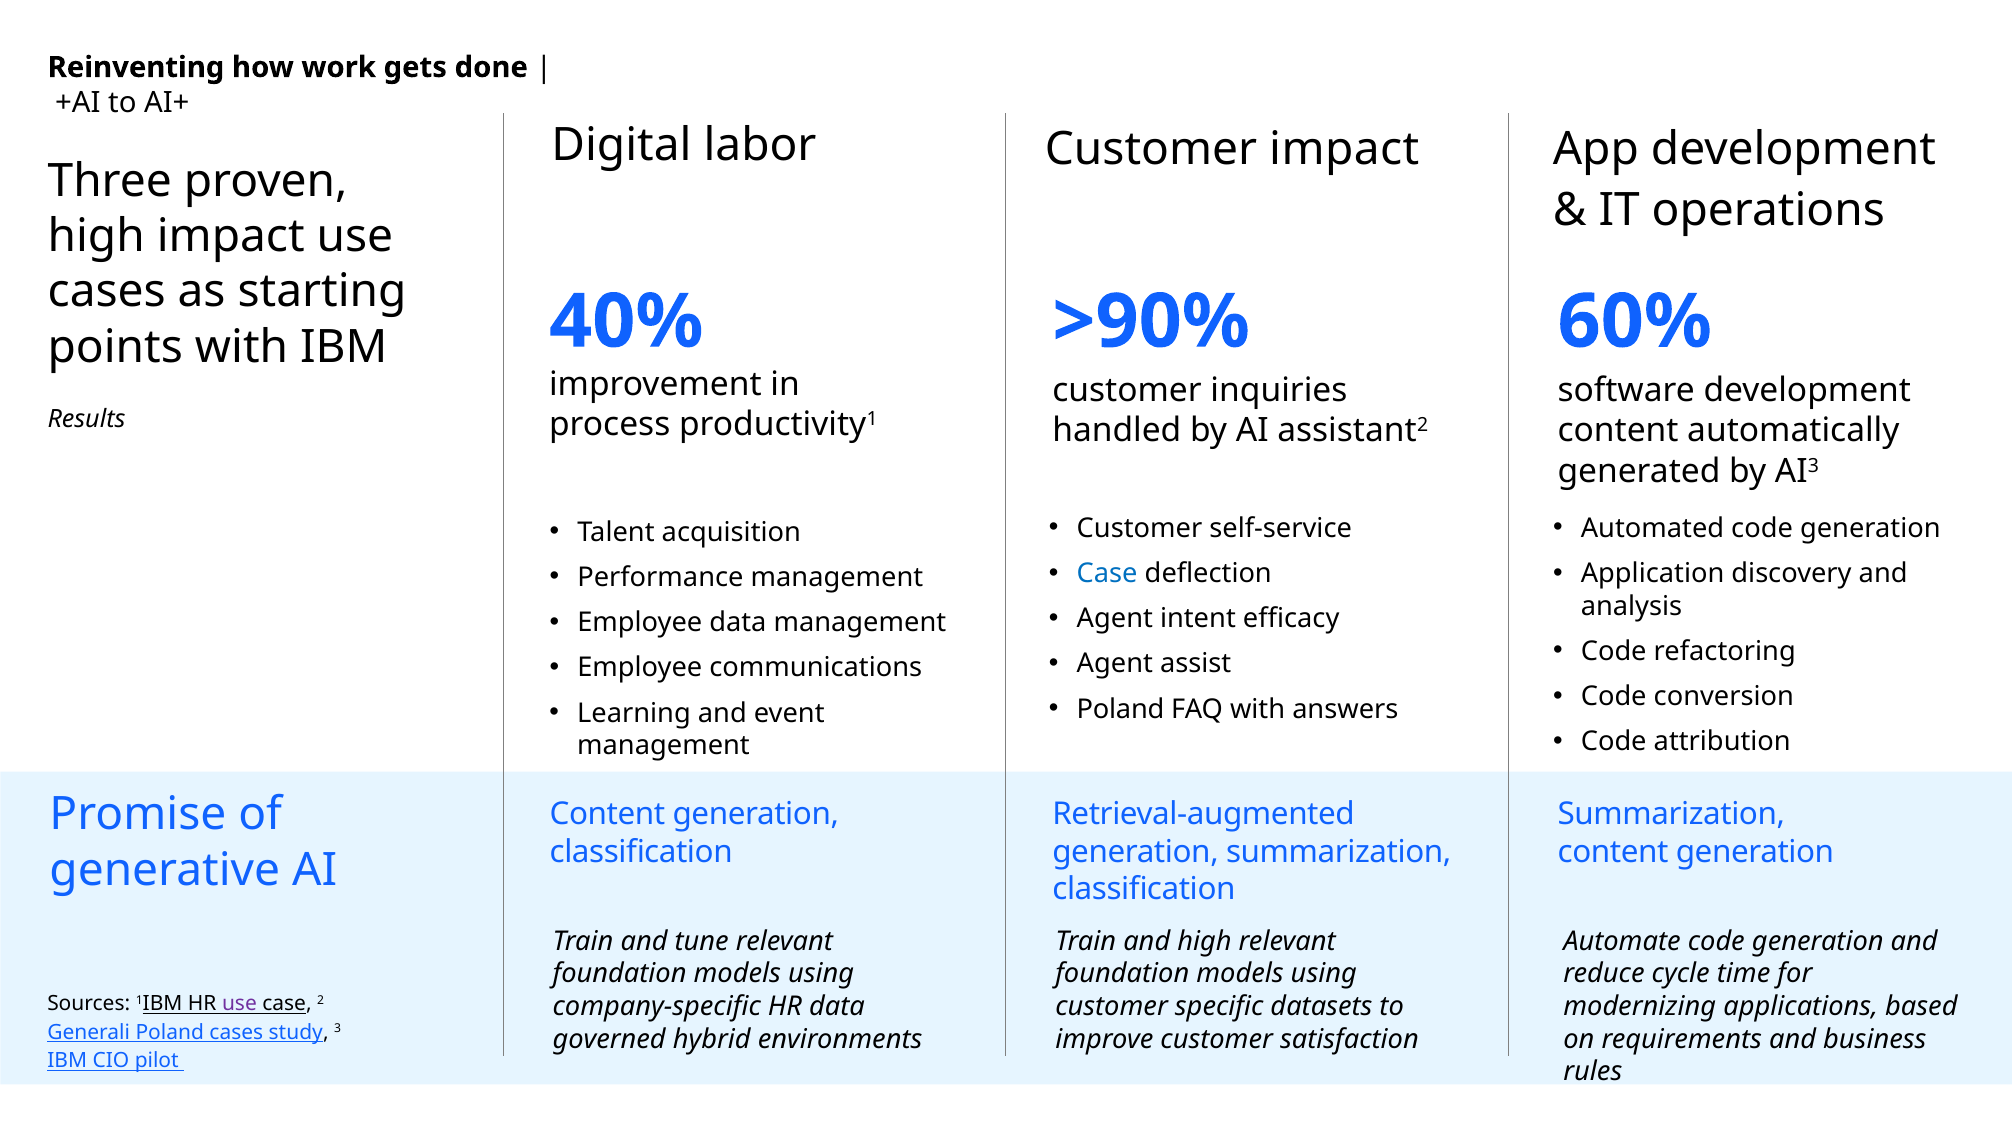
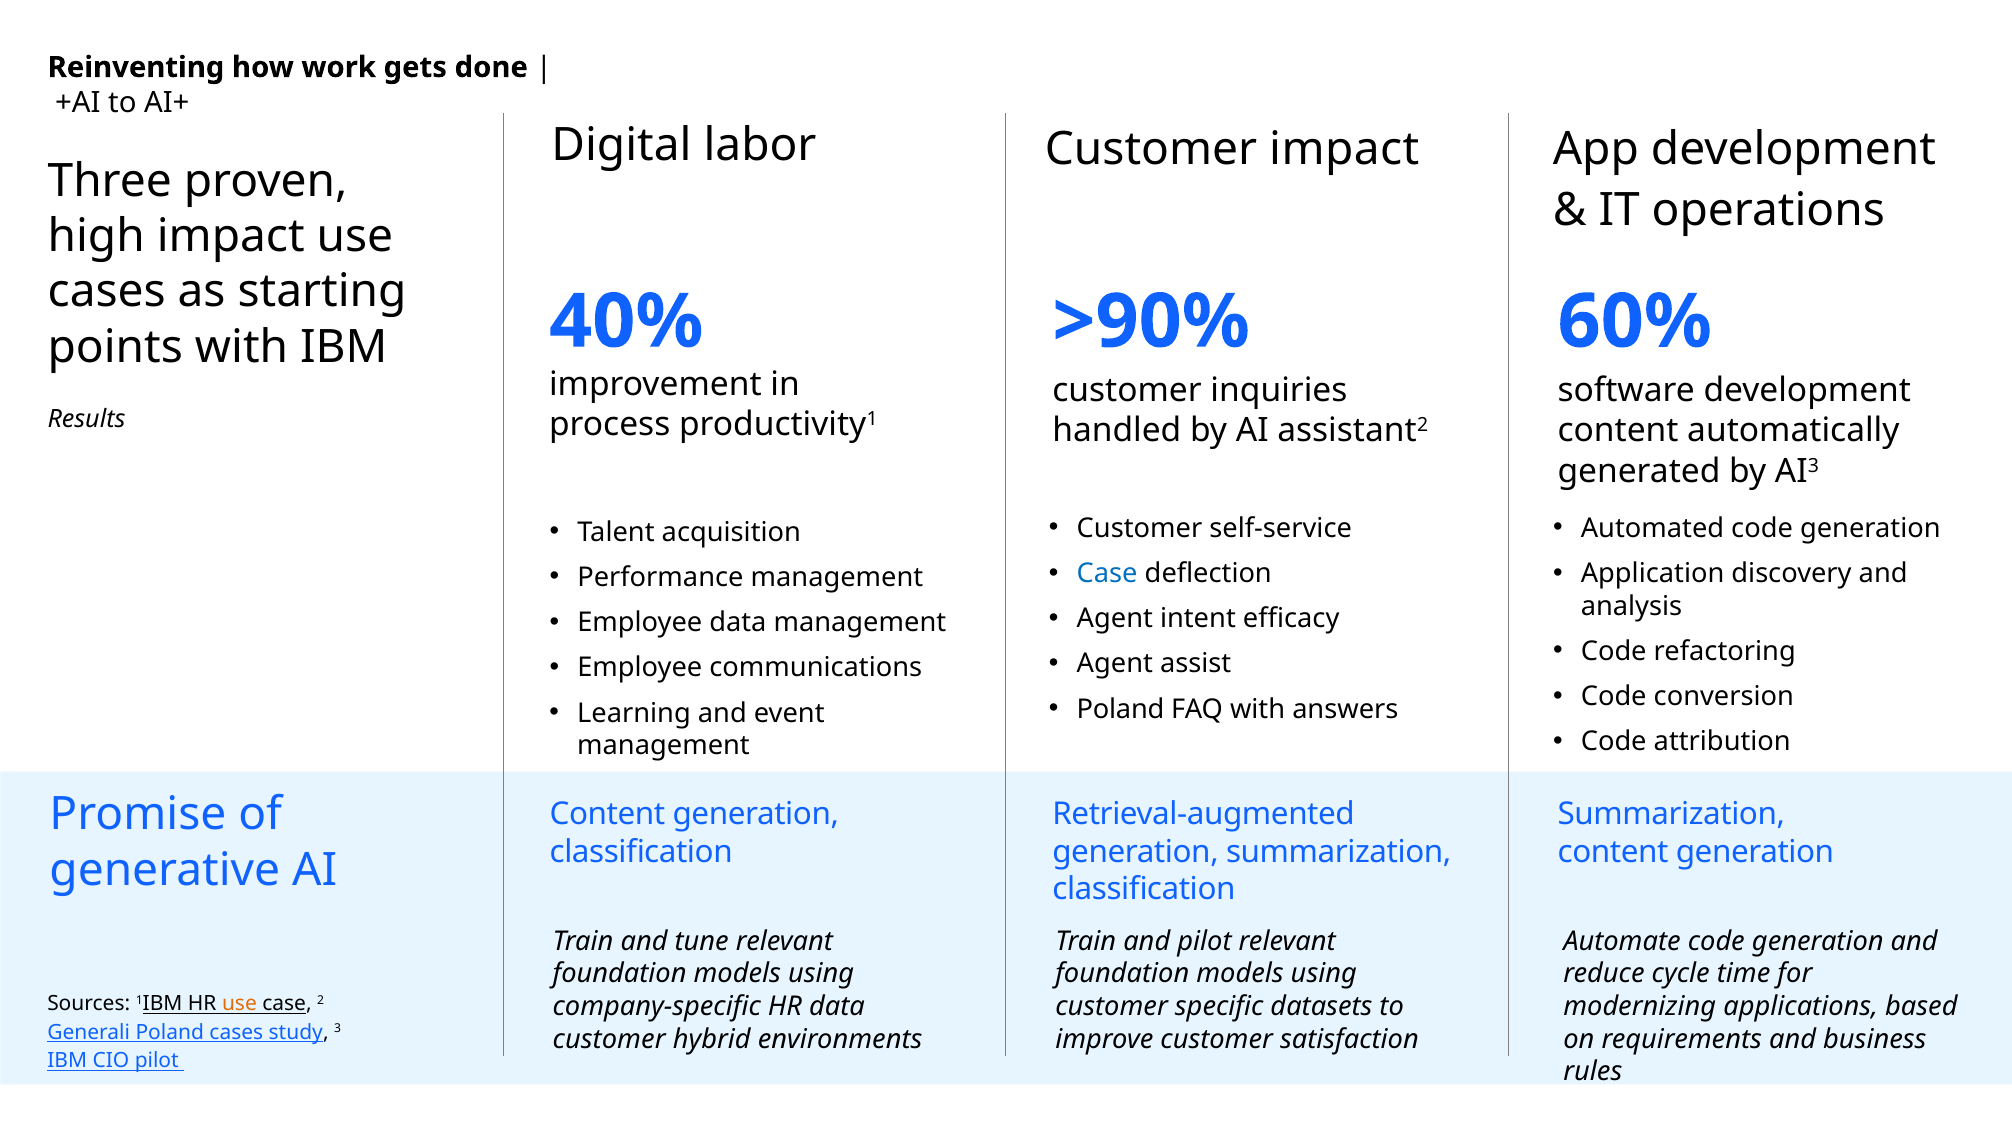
and high: high -> pilot
use at (239, 1003) colour: purple -> orange
governed at (609, 1039): governed -> customer
